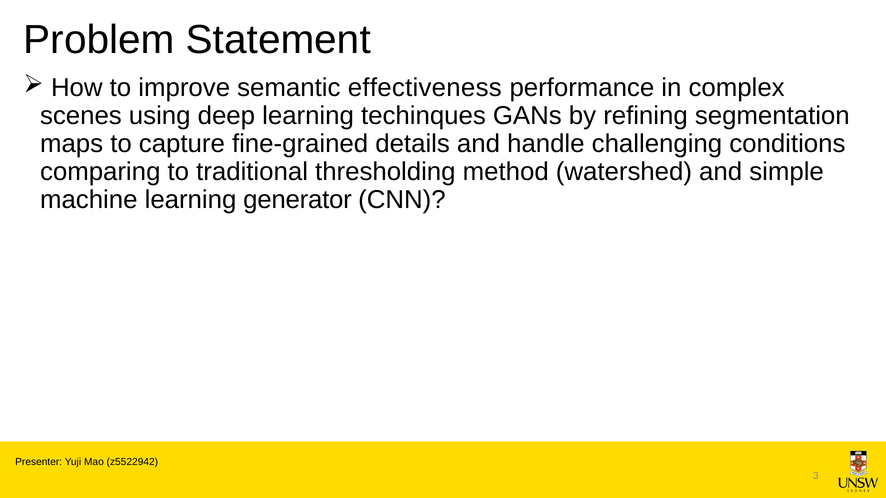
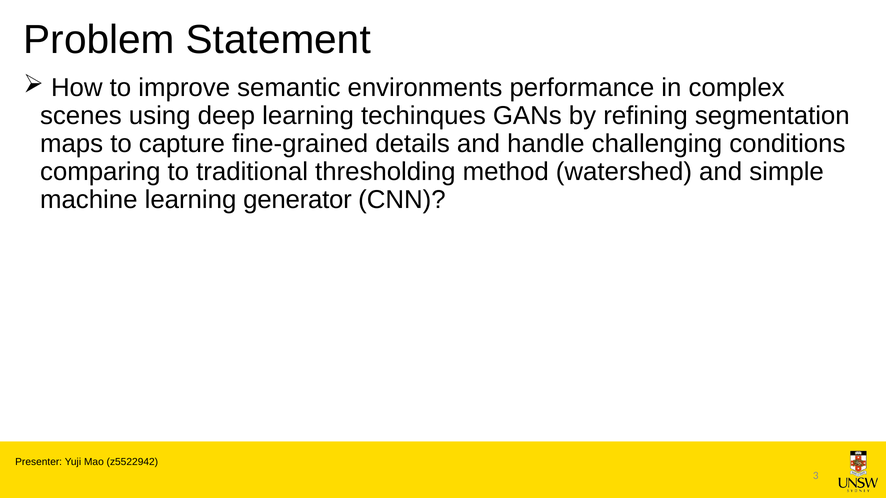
effectiveness: effectiveness -> environments
